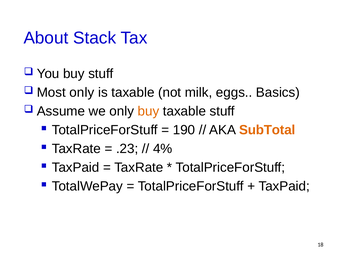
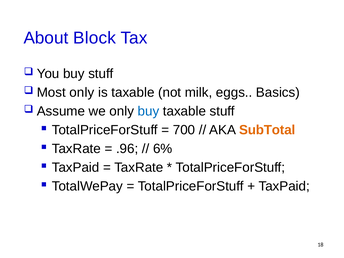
Stack: Stack -> Block
buy at (148, 111) colour: orange -> blue
190: 190 -> 700
.23: .23 -> .96
4%: 4% -> 6%
